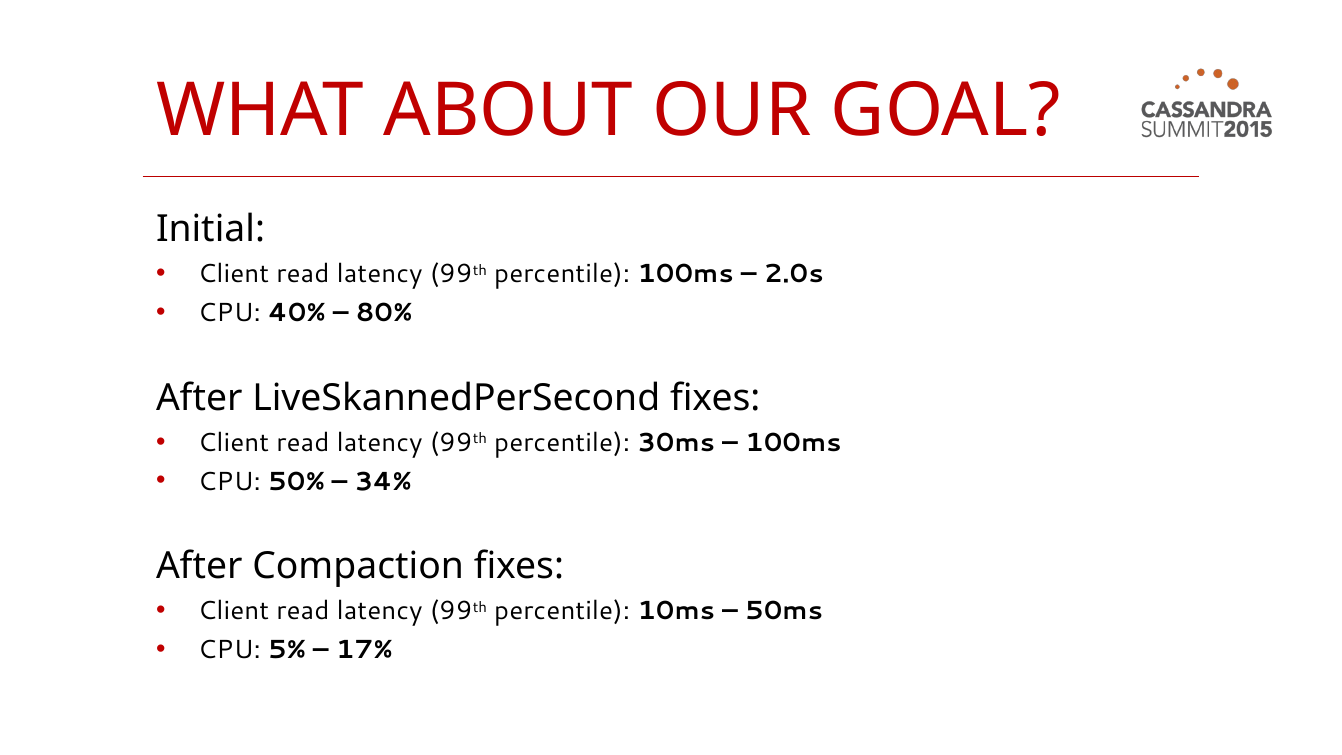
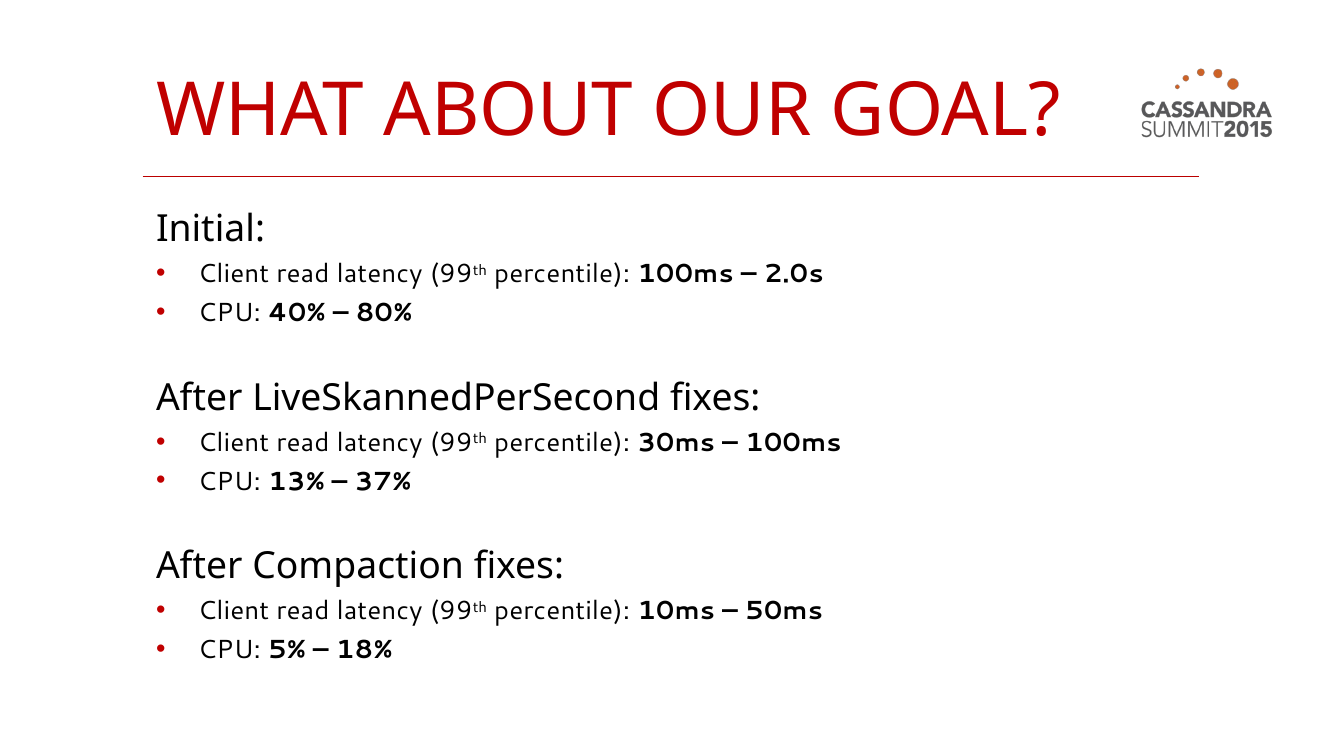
50%: 50% -> 13%
34%: 34% -> 37%
17%: 17% -> 18%
